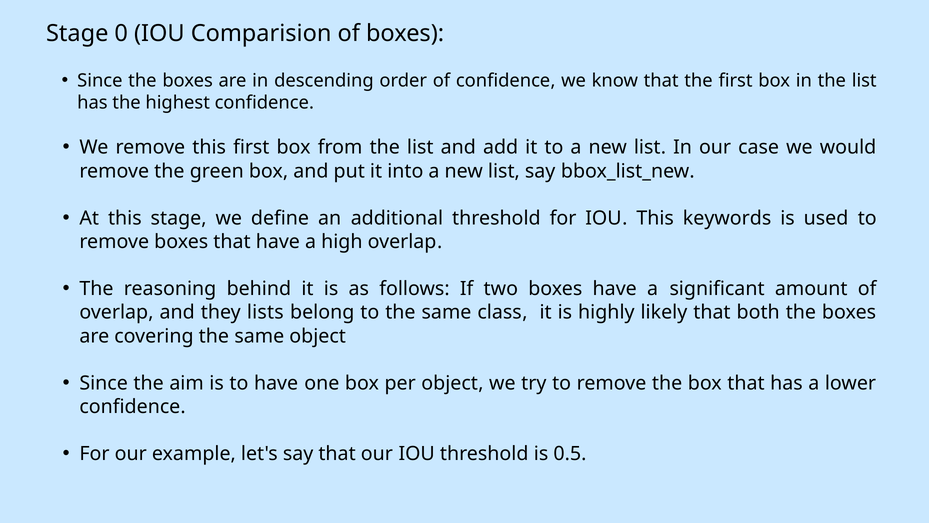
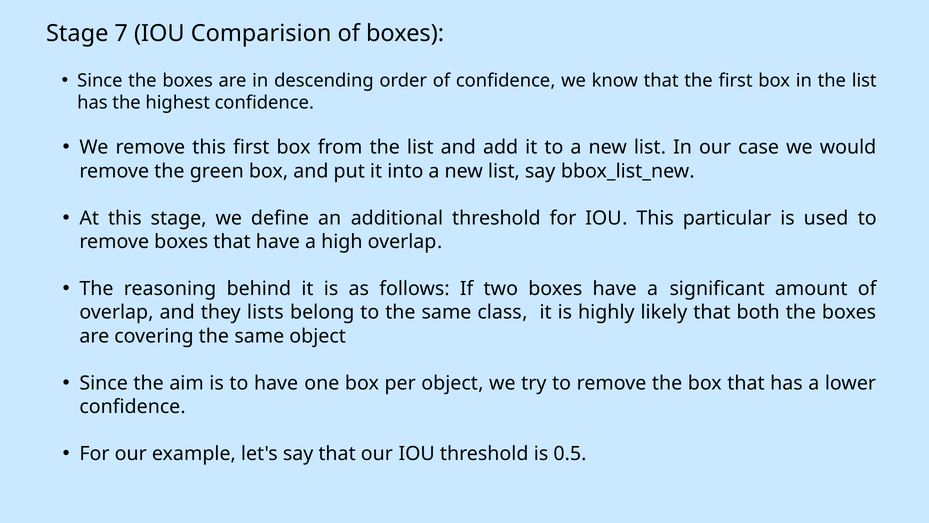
0: 0 -> 7
keywords: keywords -> particular
